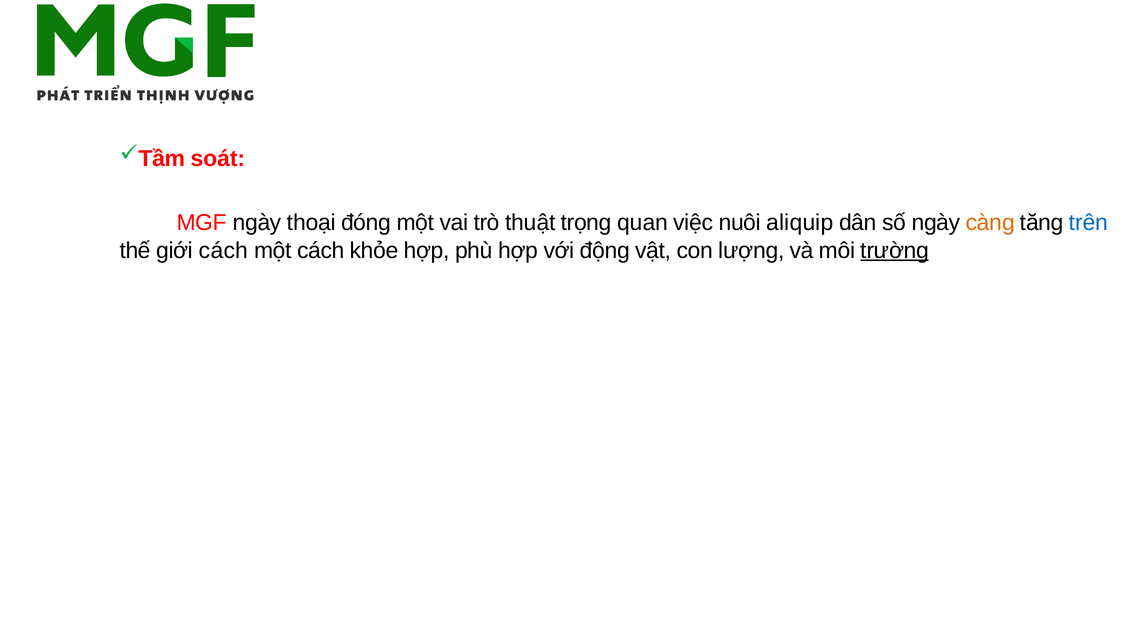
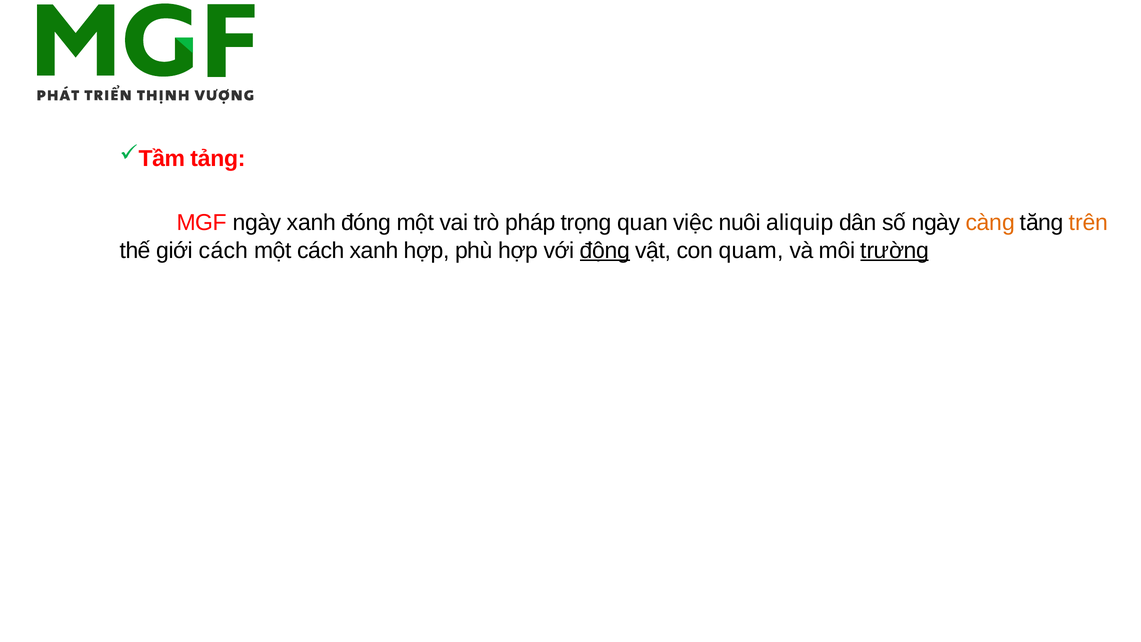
soát: soát -> tảng
ngày thoại: thoại -> xanh
thuật: thuật -> pháp
trên colour: blue -> orange
cách khỏe: khỏe -> xanh
động underline: none -> present
lượng: lượng -> quam
